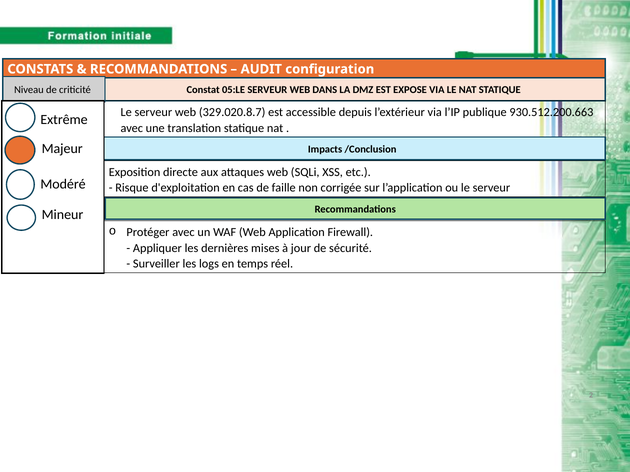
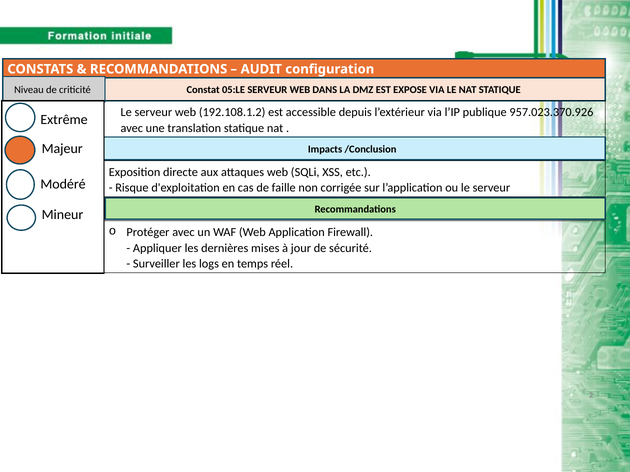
329.020.8.7: 329.020.8.7 -> 192.108.1.2
930.512.200.663: 930.512.200.663 -> 957.023.370.926
